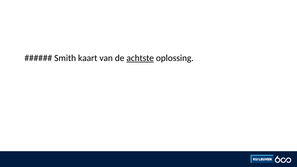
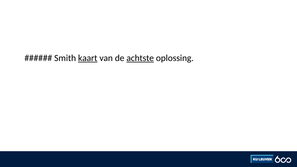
kaart underline: none -> present
